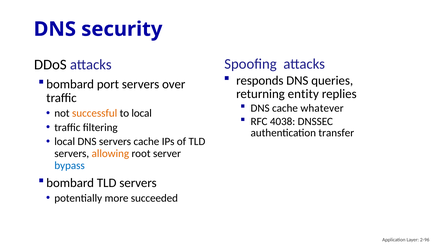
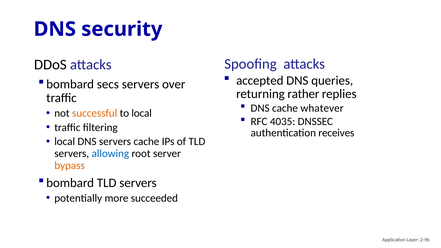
responds: responds -> accepted
port: port -> secs
entity: entity -> rather
4038: 4038 -> 4035
transfer: transfer -> receives
allowing colour: orange -> blue
bypass colour: blue -> orange
